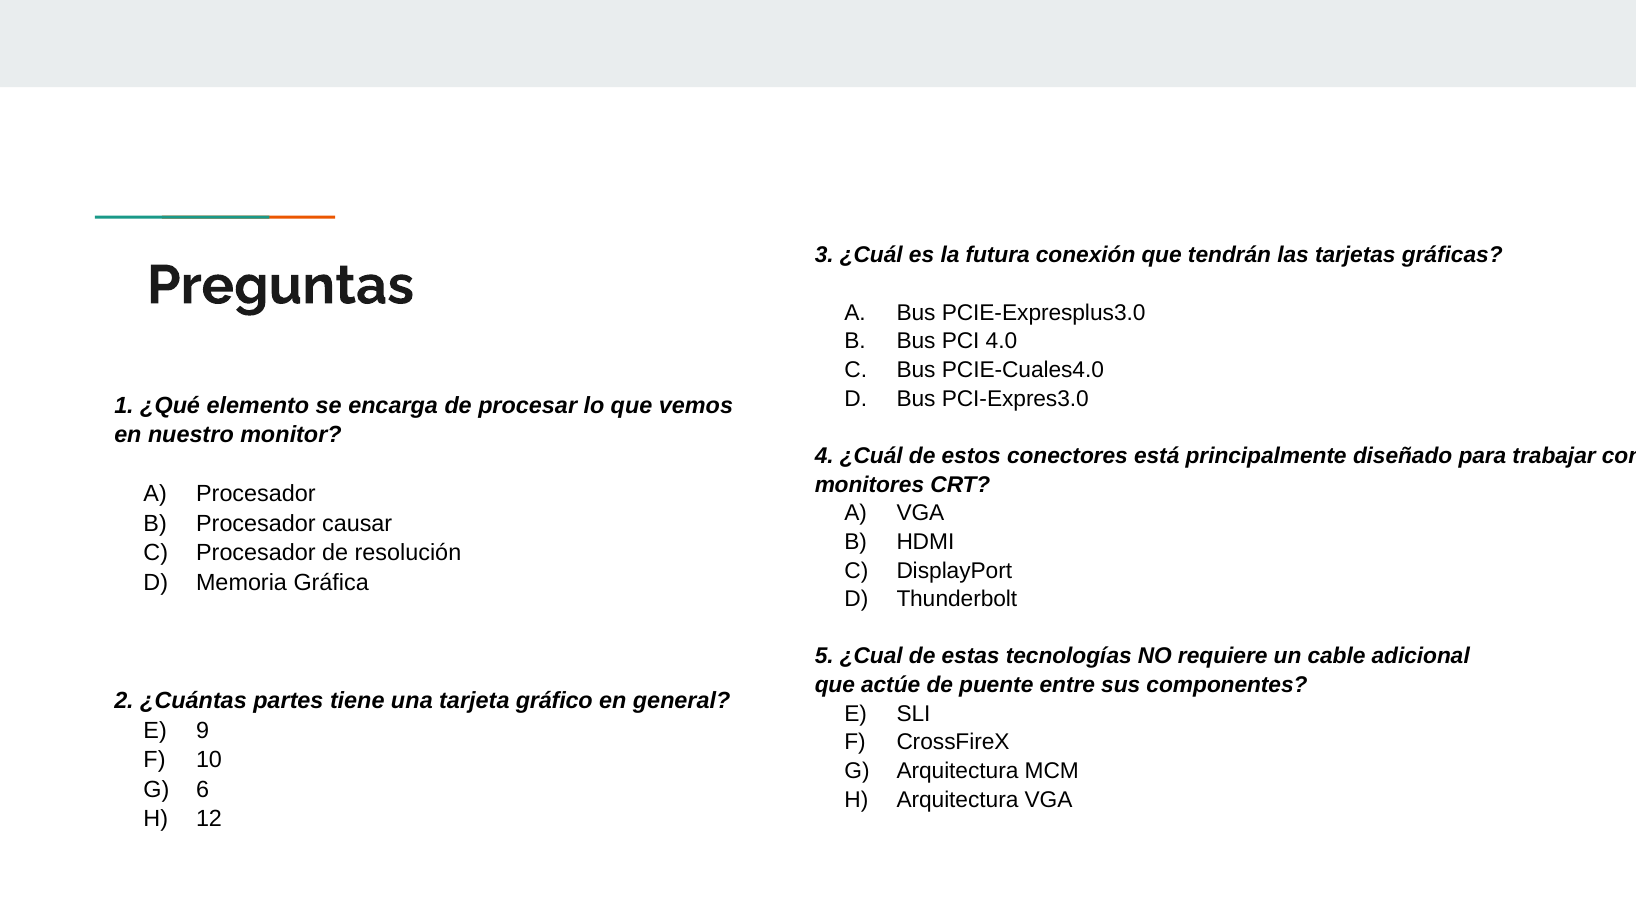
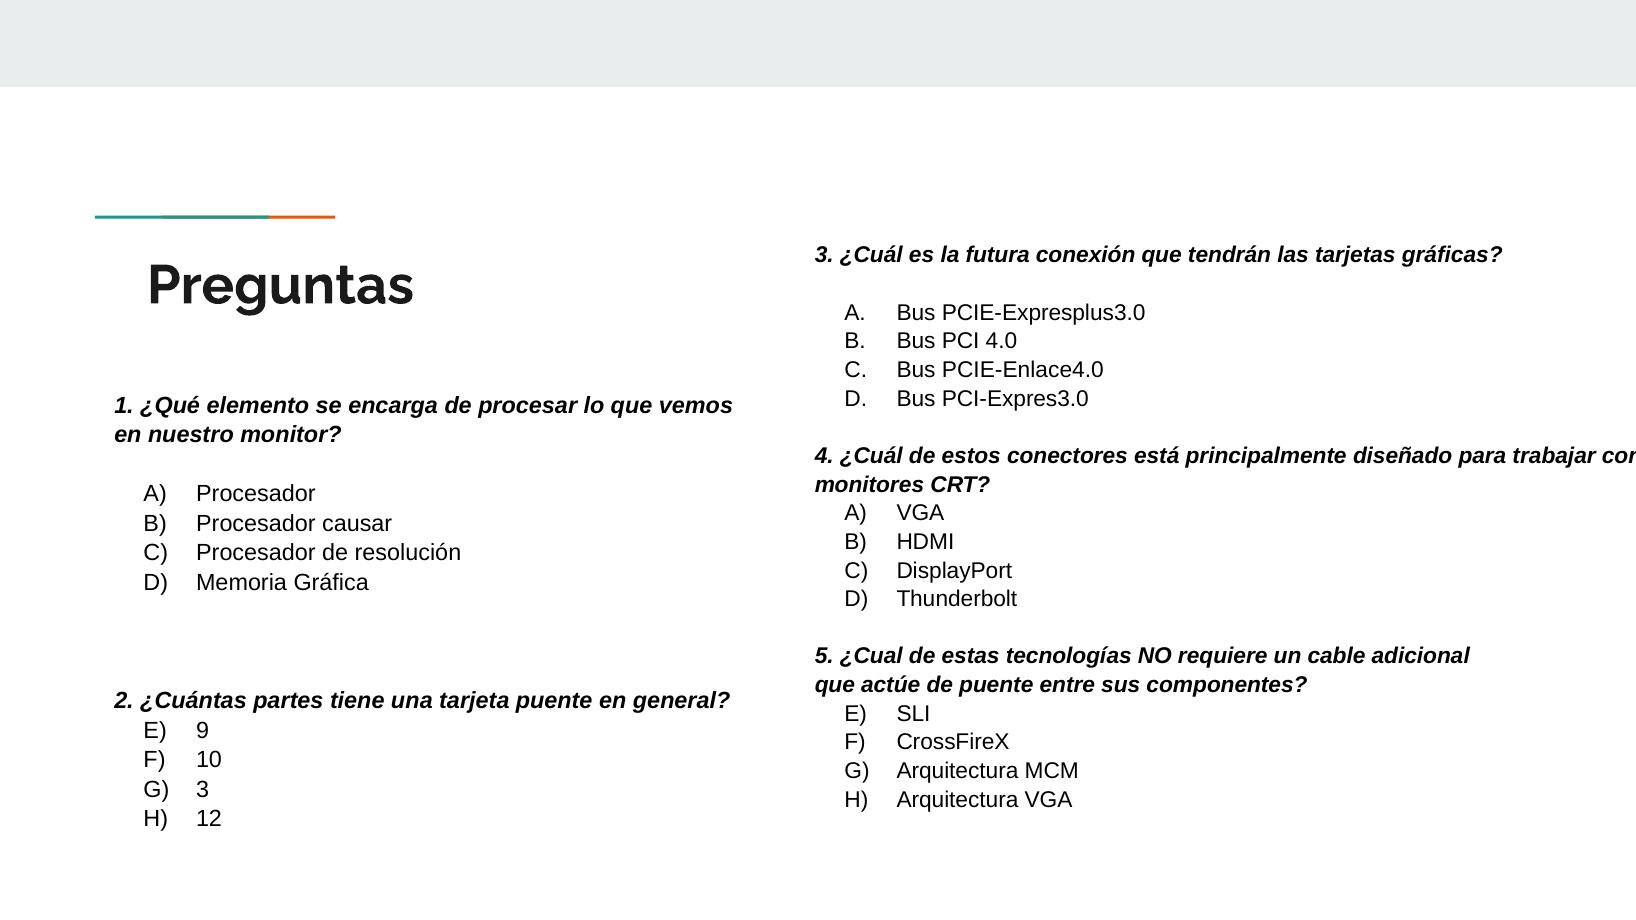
PCIE-Cuales4.0: PCIE-Cuales4.0 -> PCIE-Enlace4.0
tarjeta gráfico: gráfico -> puente
6 at (203, 790): 6 -> 3
